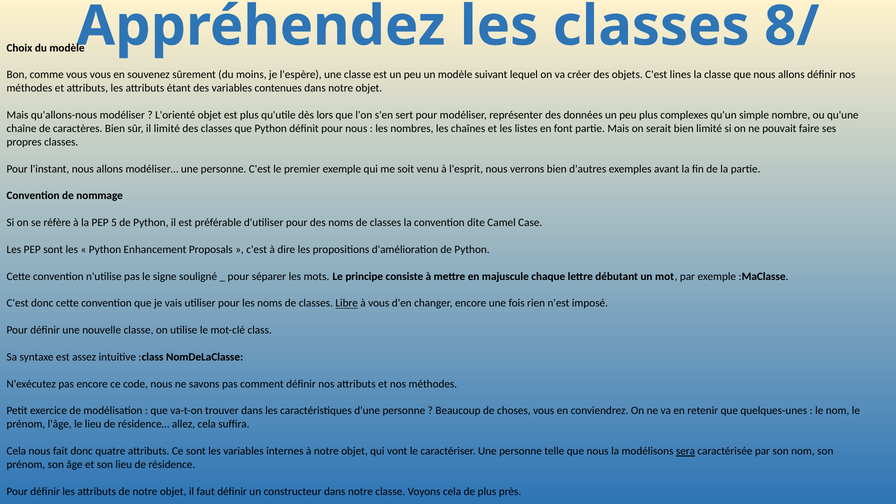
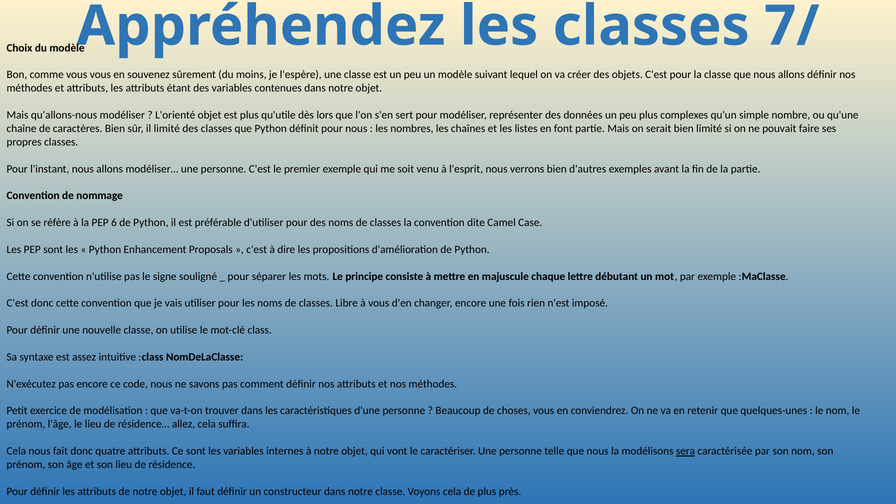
8/: 8/ -> 7/
C'est lines: lines -> pour
5: 5 -> 6
Libre underline: present -> none
